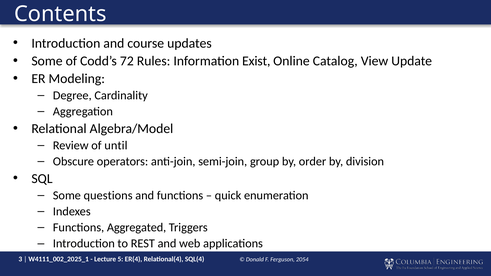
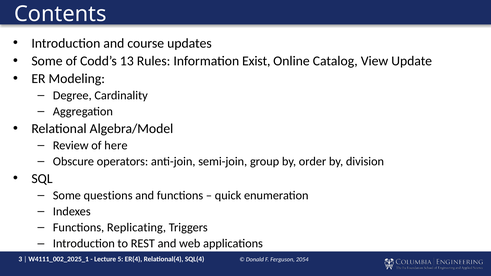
72: 72 -> 13
until: until -> here
Aggregated: Aggregated -> Replicating
